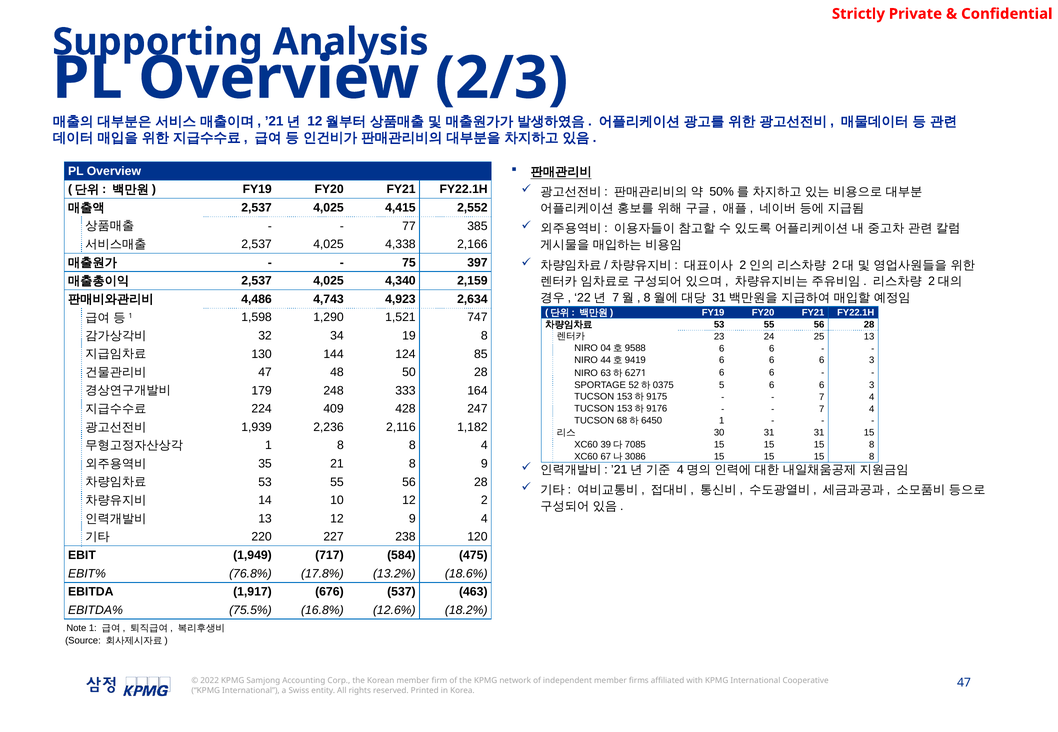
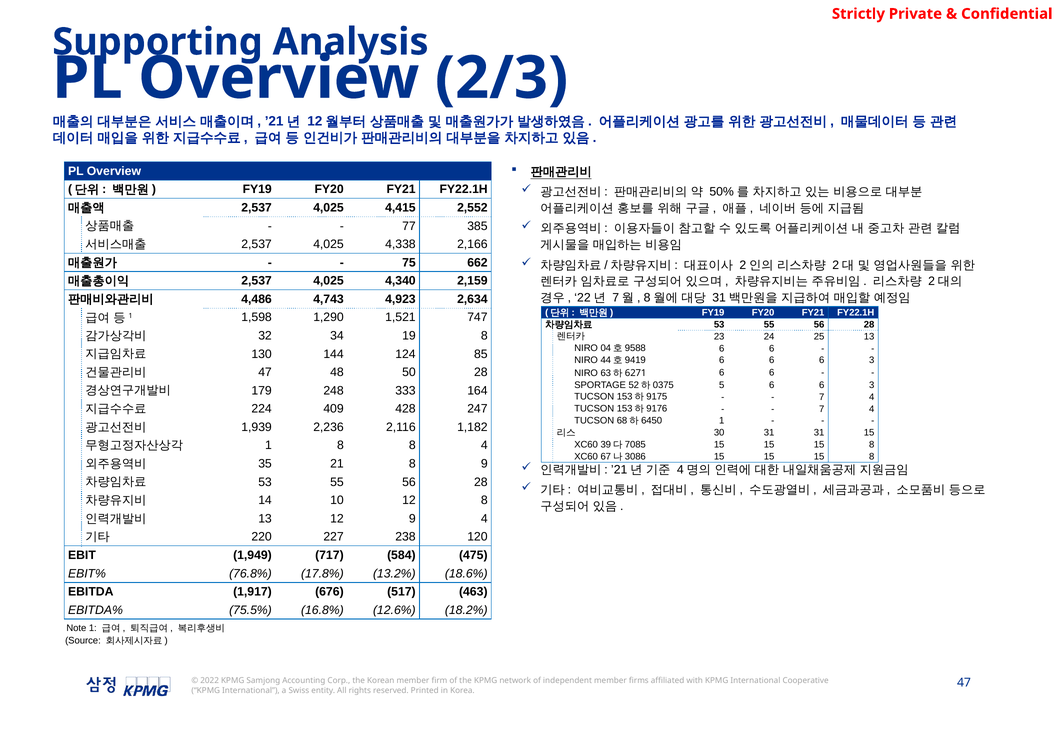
397: 397 -> 662
12 2: 2 -> 8
537: 537 -> 517
